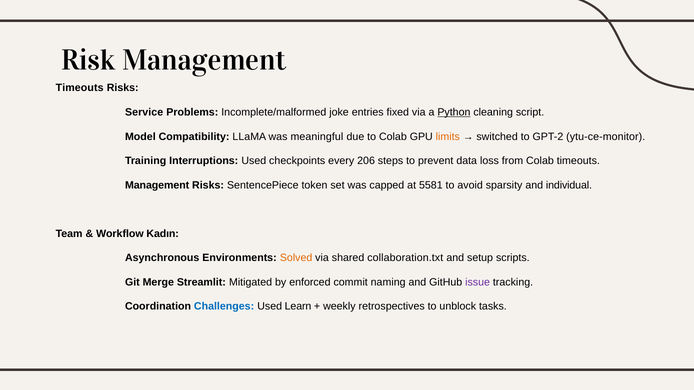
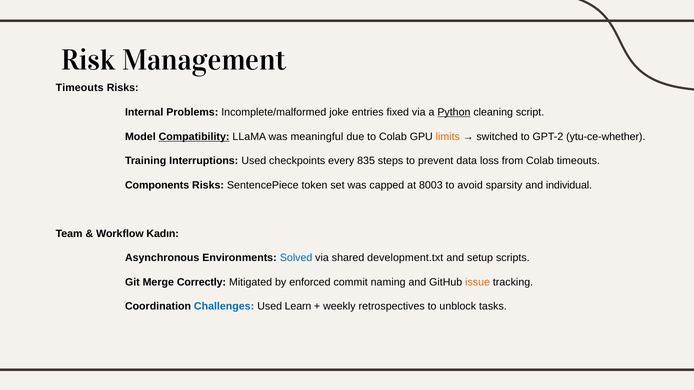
Service: Service -> Internal
Compatibility underline: none -> present
ytu-ce-monitor: ytu-ce-monitor -> ytu-ce-whether
206: 206 -> 835
Management at (157, 185): Management -> Components
5581: 5581 -> 8003
Solved colour: orange -> blue
collaboration.txt: collaboration.txt -> development.txt
Streamlit: Streamlit -> Correctly
issue colour: purple -> orange
